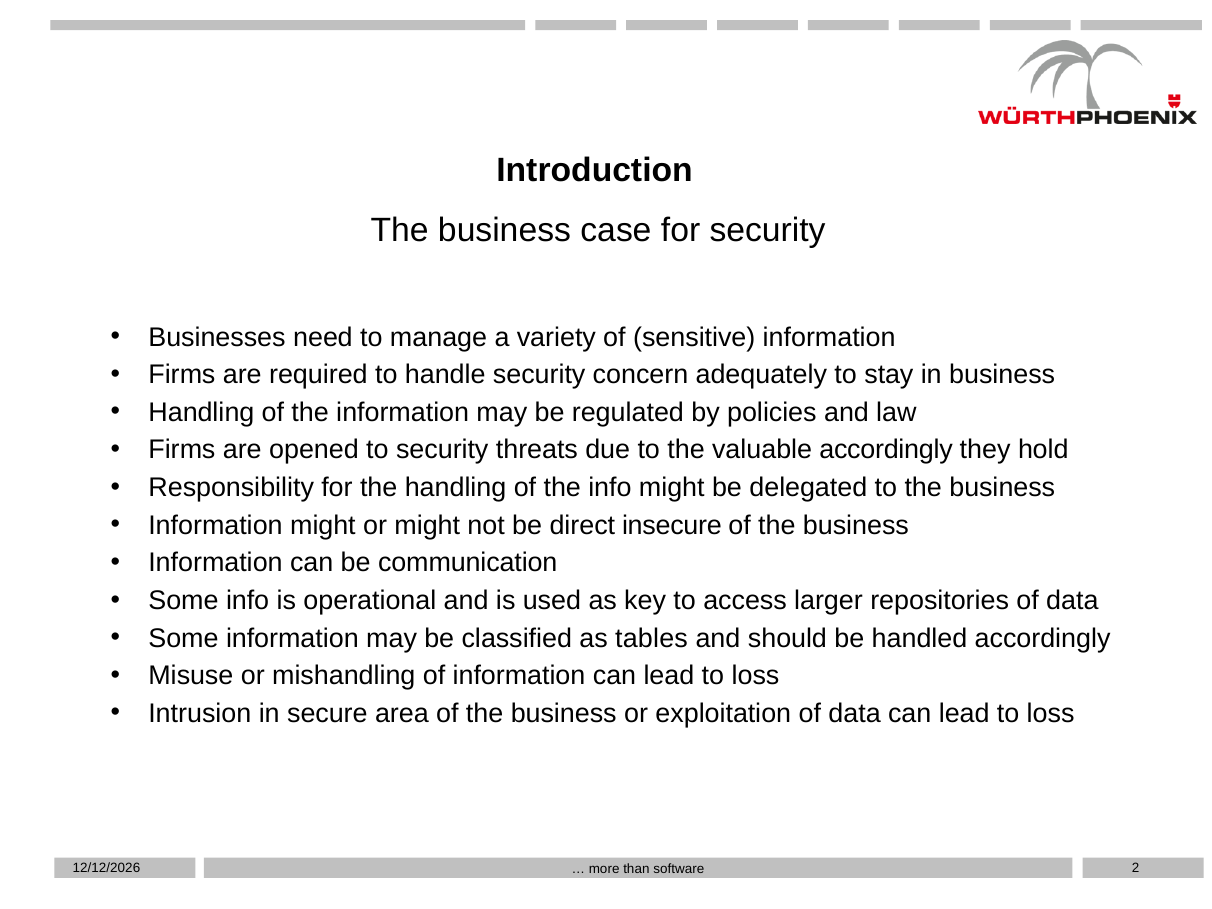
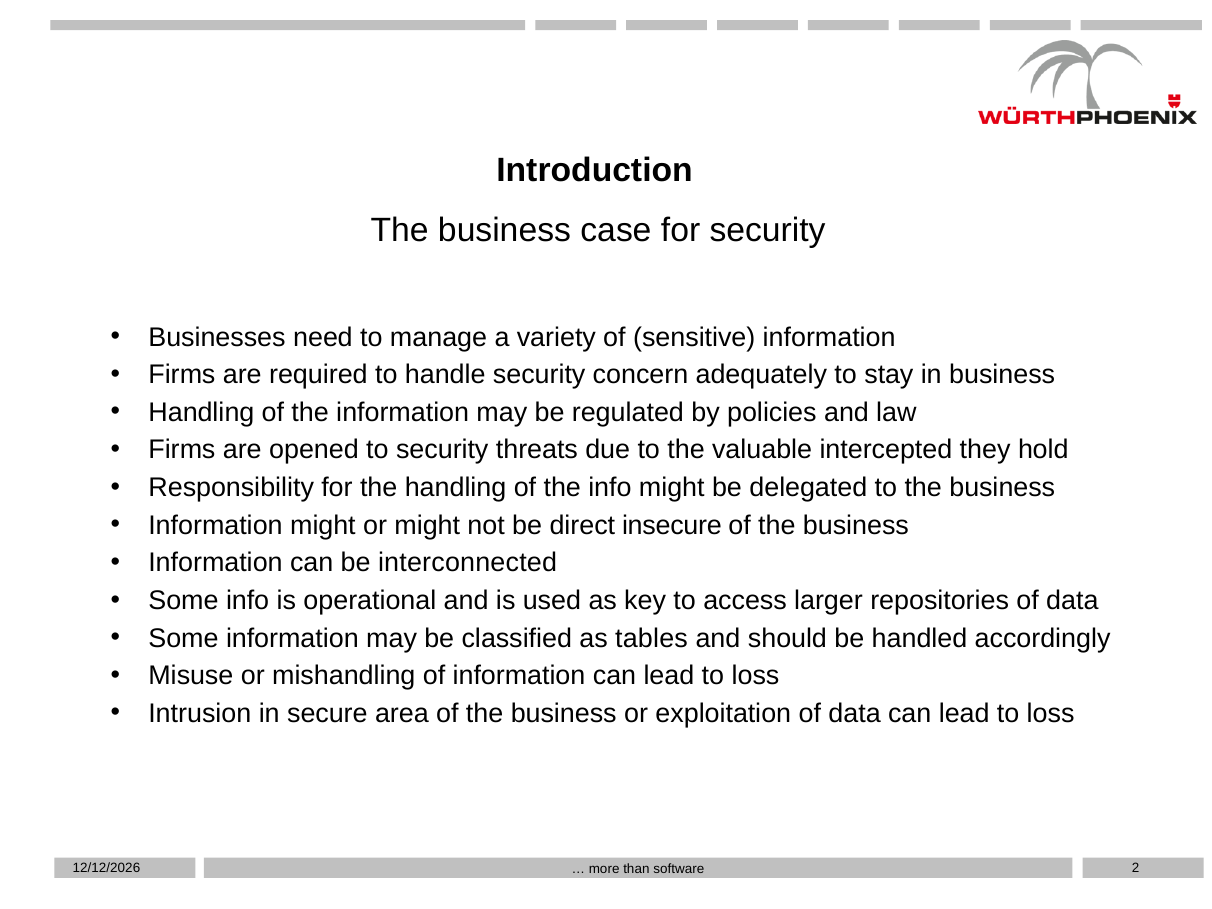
valuable accordingly: accordingly -> intercepted
communication: communication -> interconnected
